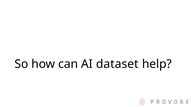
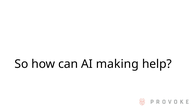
dataset: dataset -> making
